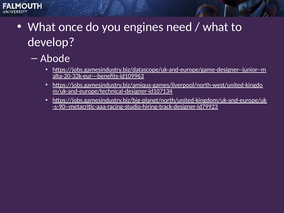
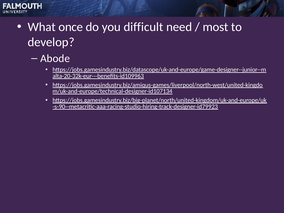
engines: engines -> difficult
what at (216, 27): what -> most
